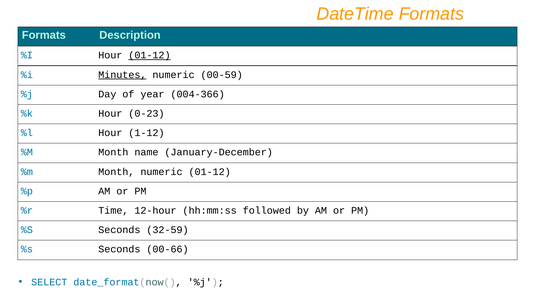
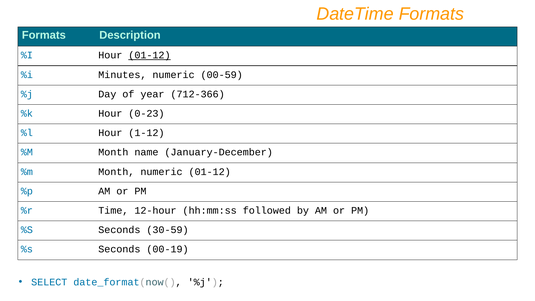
Minutes underline: present -> none
004-366: 004-366 -> 712-366
32-59: 32-59 -> 30-59
00-66: 00-66 -> 00-19
